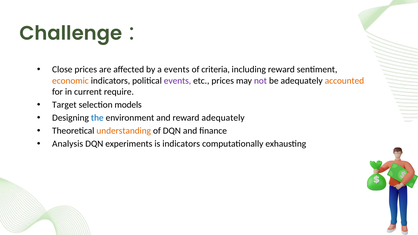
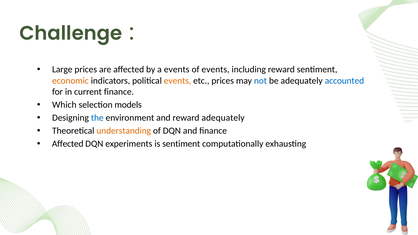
Close: Close -> Large
of criteria: criteria -> events
events at (178, 81) colour: purple -> orange
not colour: purple -> blue
accounted colour: orange -> blue
current require: require -> finance
Target: Target -> Which
Analysis at (68, 144): Analysis -> Affected
is indicators: indicators -> sentiment
